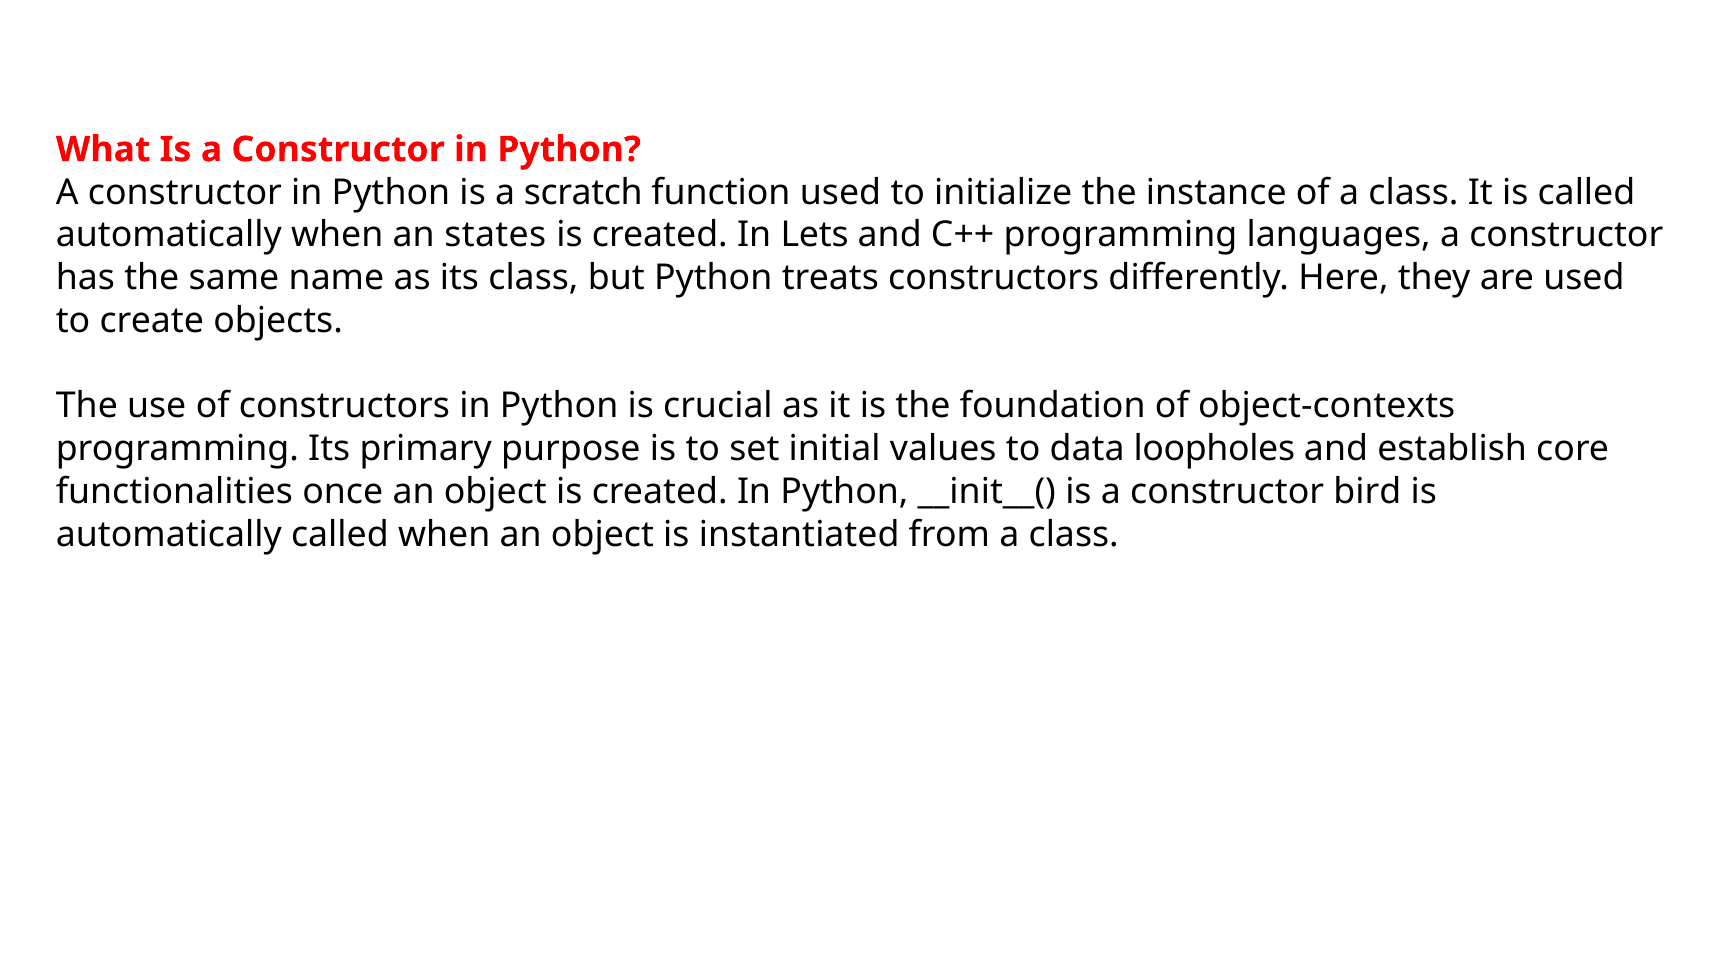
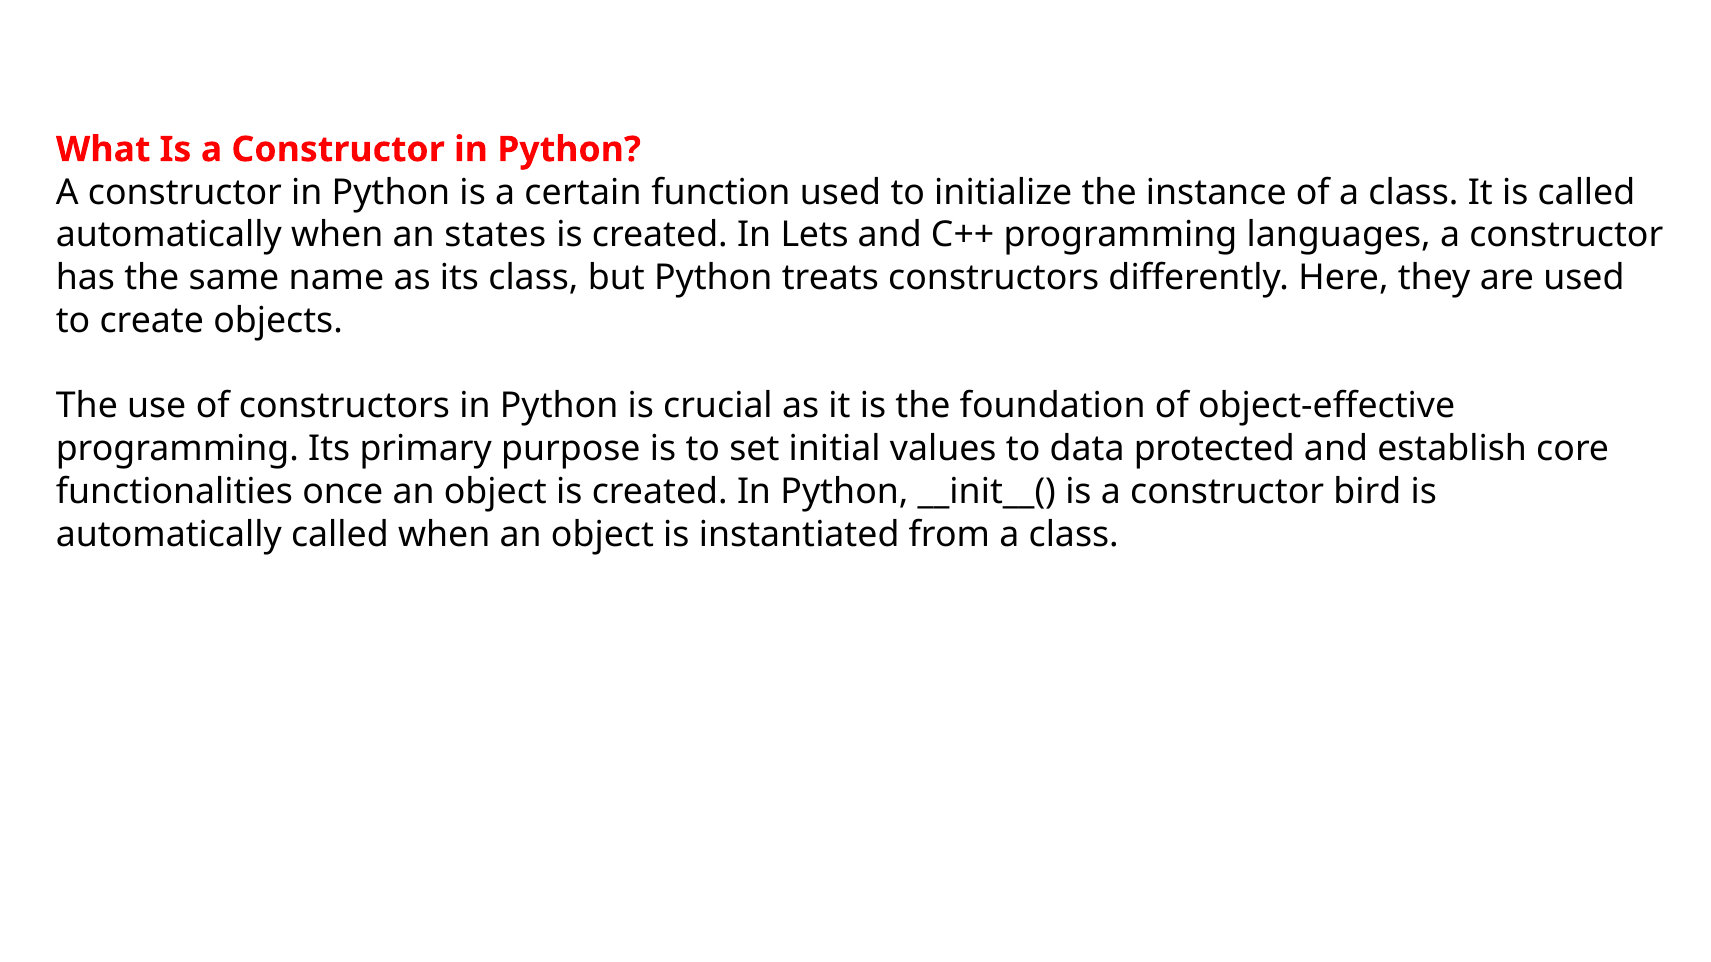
scratch: scratch -> certain
object-contexts: object-contexts -> object-effective
loopholes: loopholes -> protected
